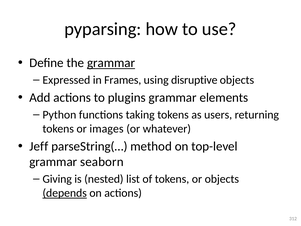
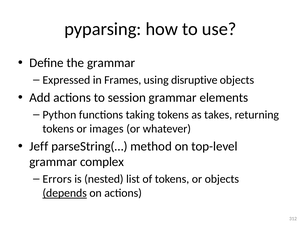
grammar at (111, 63) underline: present -> none
plugins: plugins -> session
users: users -> takes
seaborn: seaborn -> complex
Giving: Giving -> Errors
